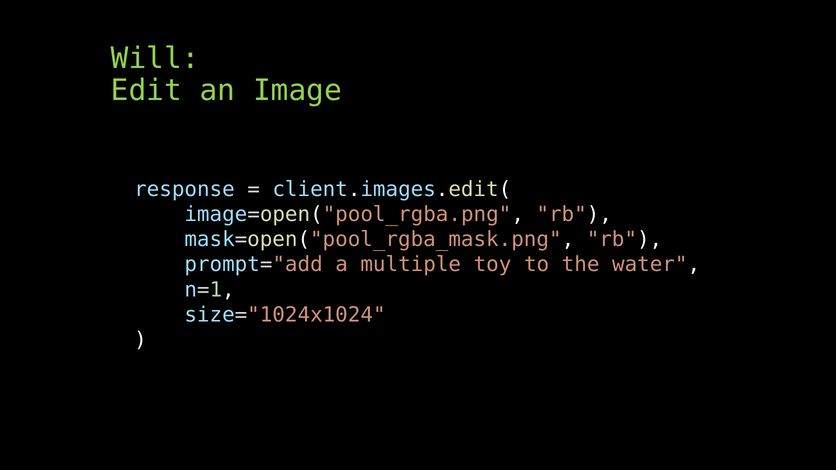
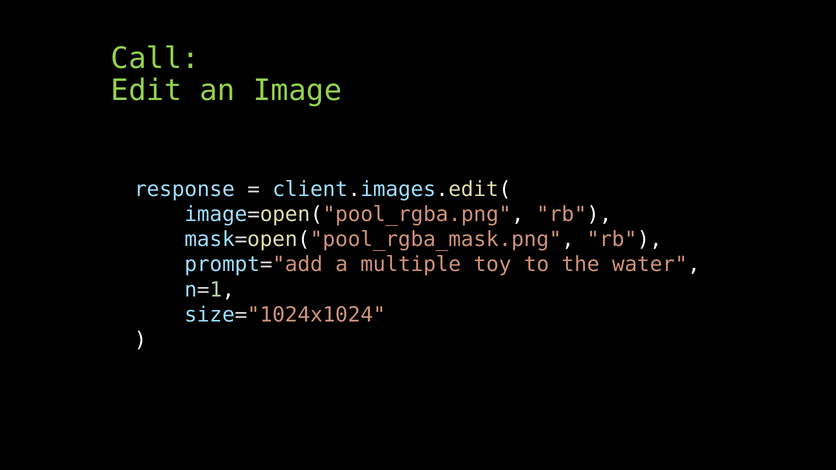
Will: Will -> Call
